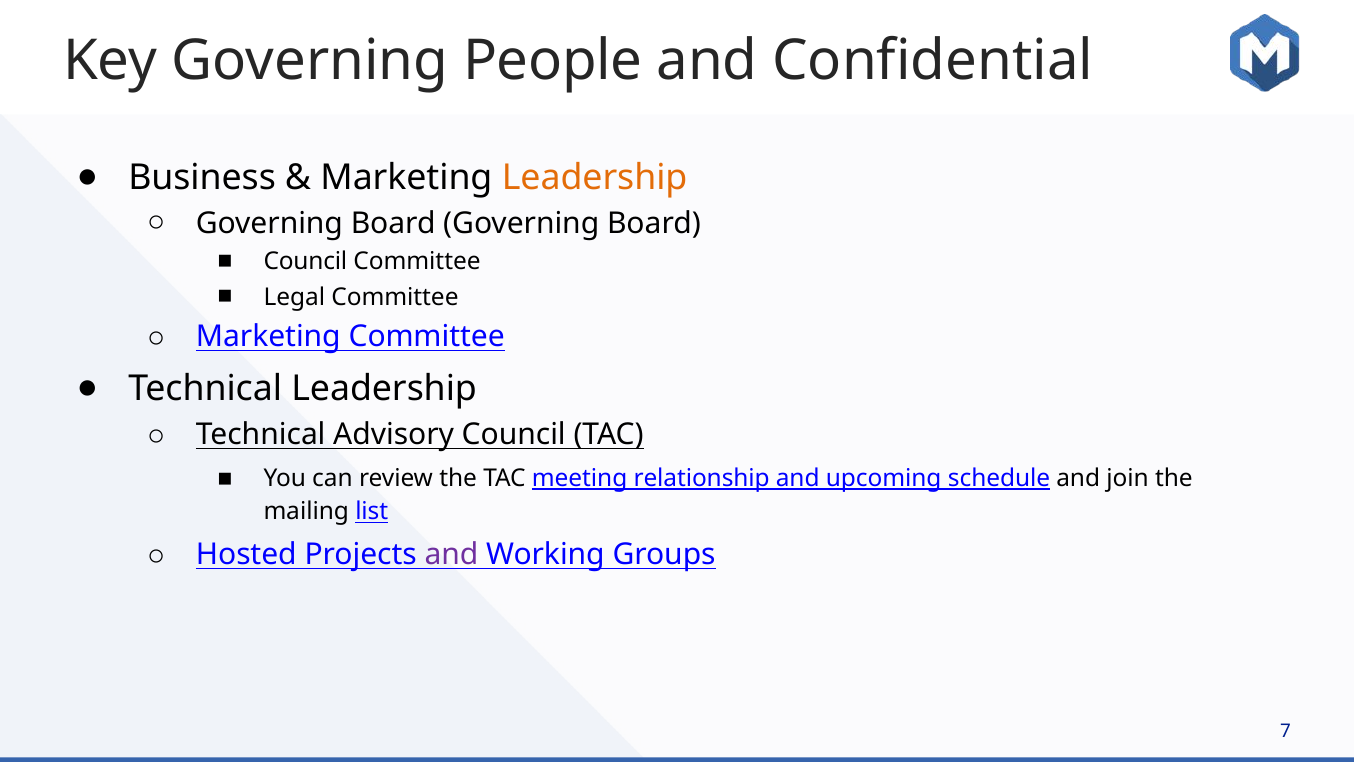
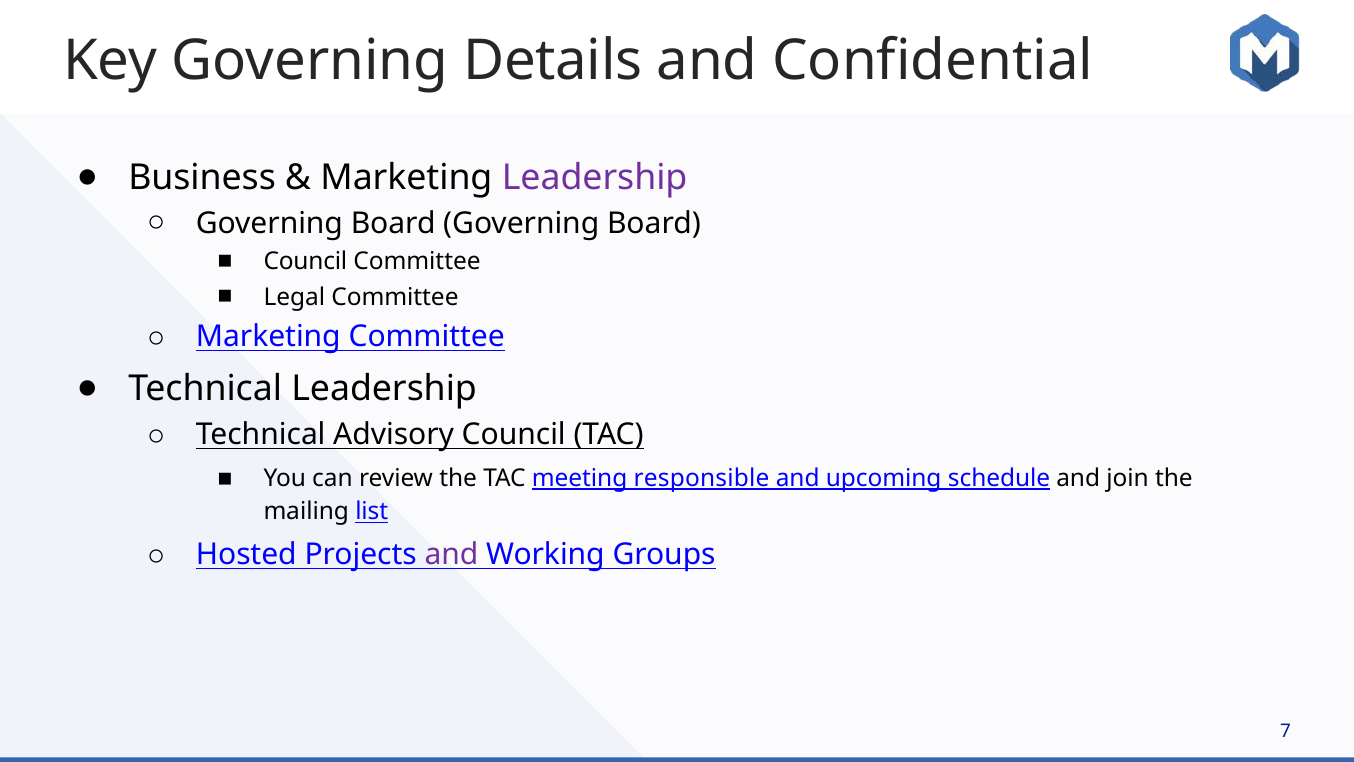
People: People -> Details
Leadership at (595, 177) colour: orange -> purple
relationship: relationship -> responsible
